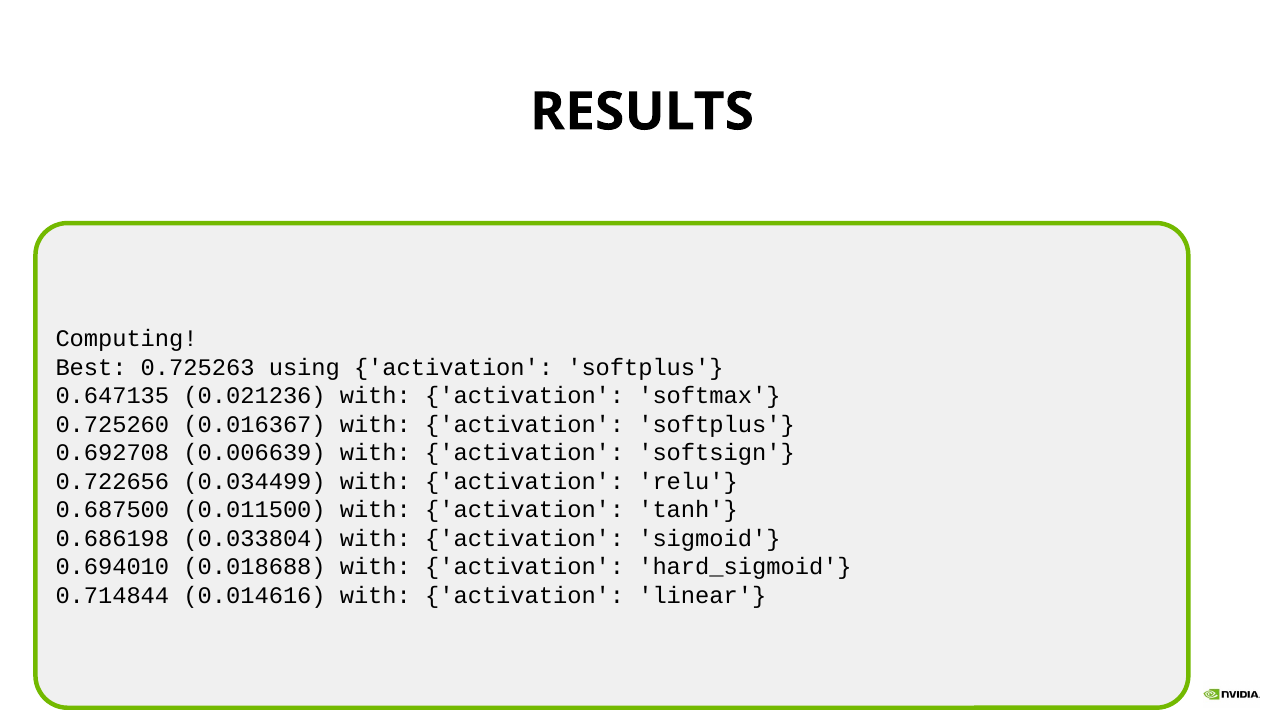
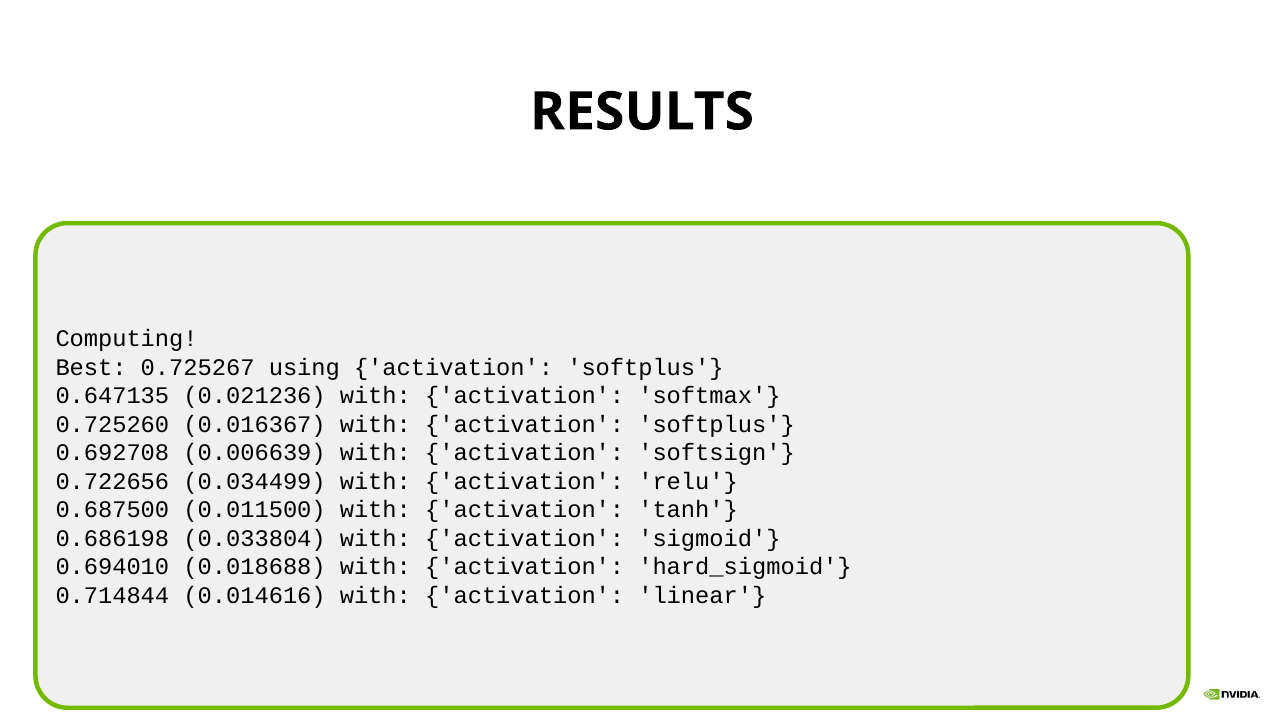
0.725263: 0.725263 -> 0.725267
